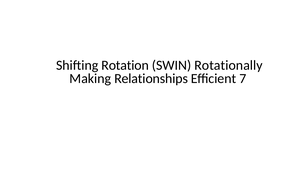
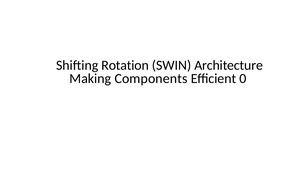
Rotationally: Rotationally -> Architecture
Relationships: Relationships -> Components
7: 7 -> 0
